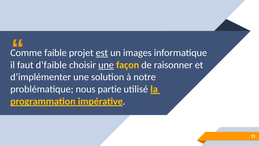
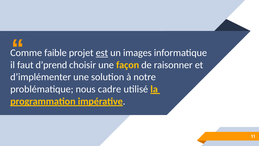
d’faible: d’faible -> d’prend
une at (106, 65) underline: present -> none
partie: partie -> cadre
